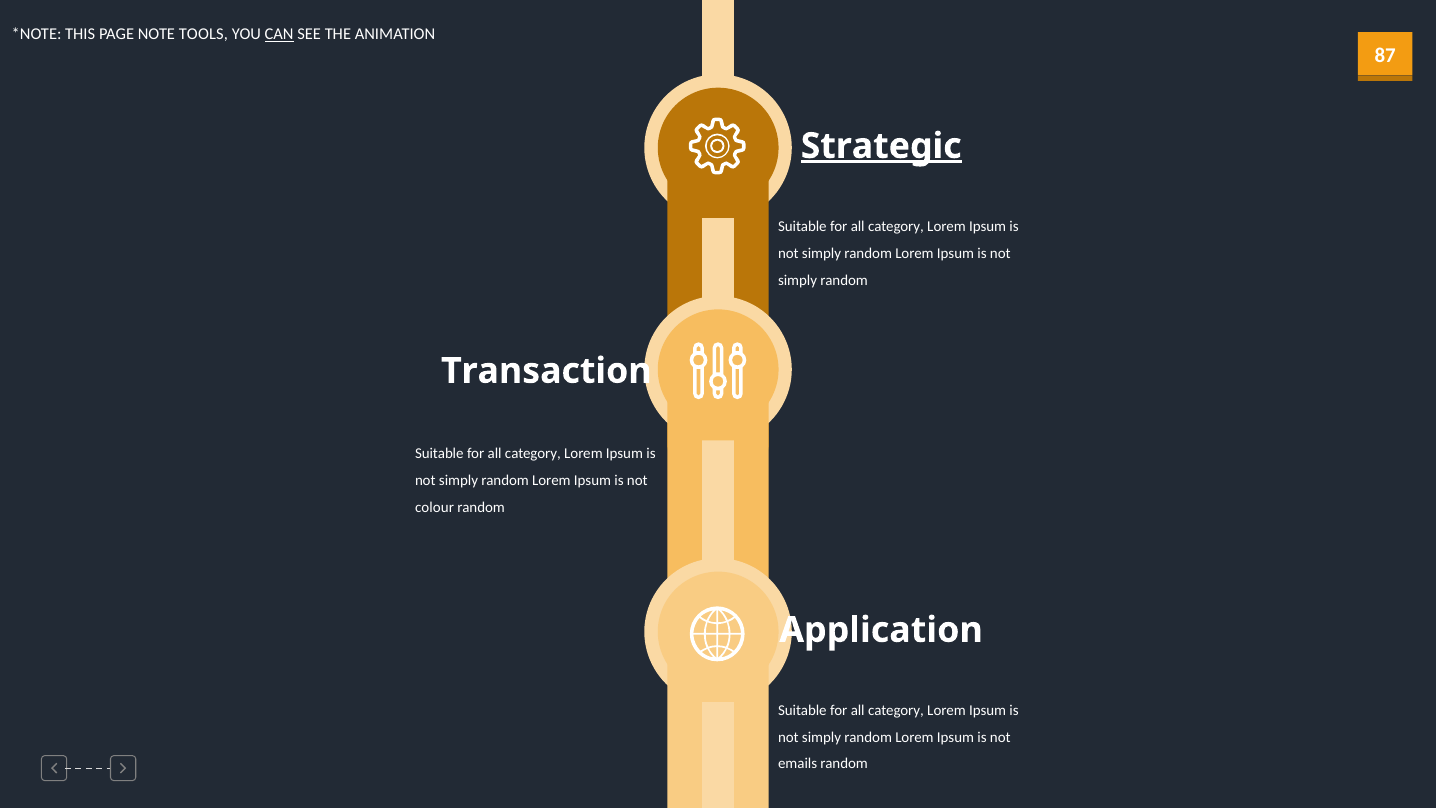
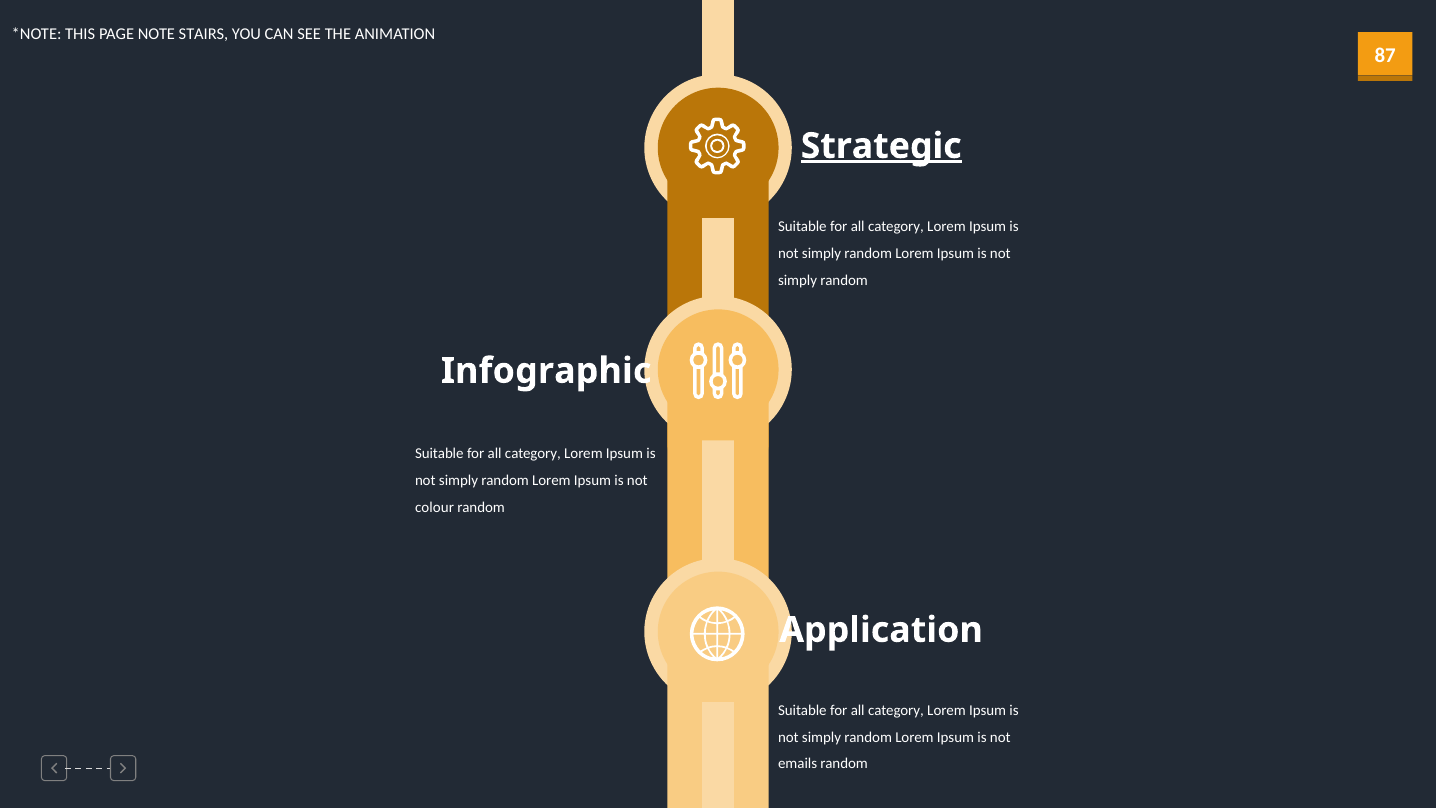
TOOLS: TOOLS -> STAIRS
CAN underline: present -> none
Transaction: Transaction -> Infographic
